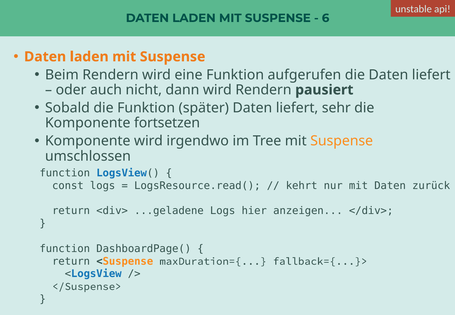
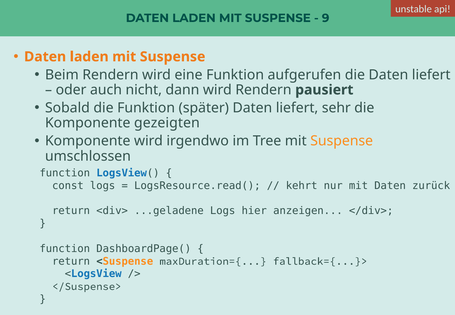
6: 6 -> 9
fortsetzen: fortsetzen -> gezeigten
